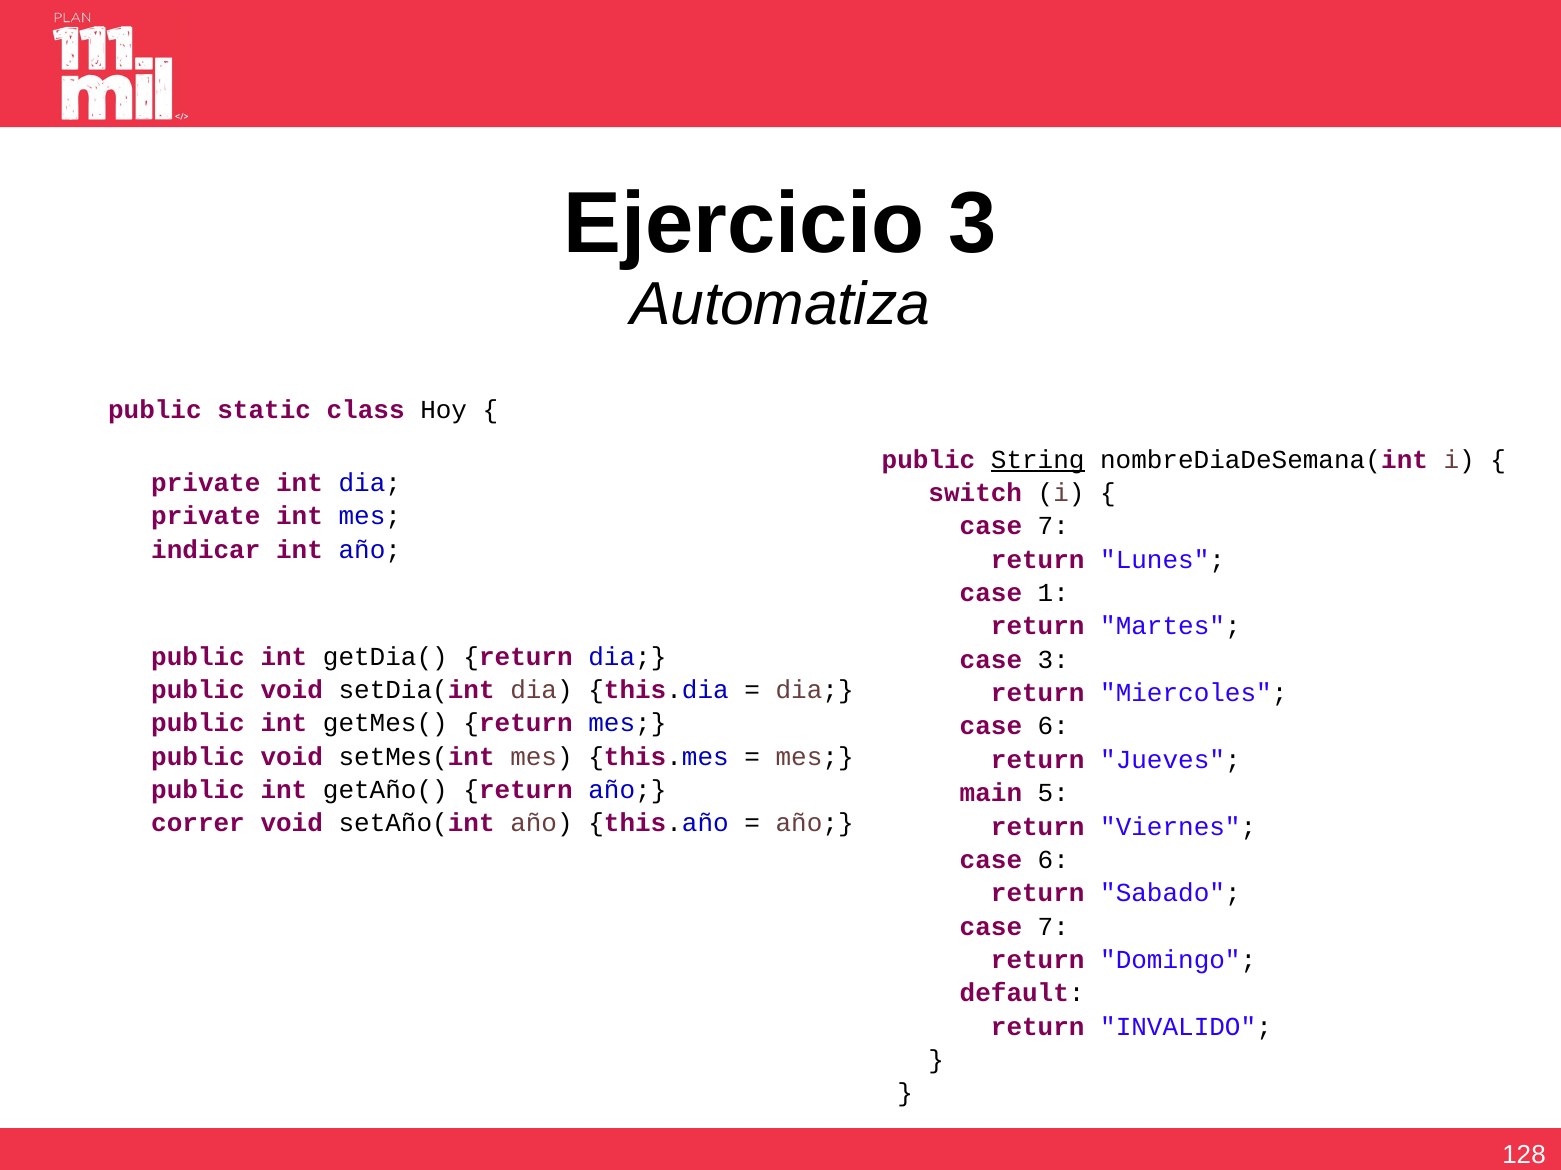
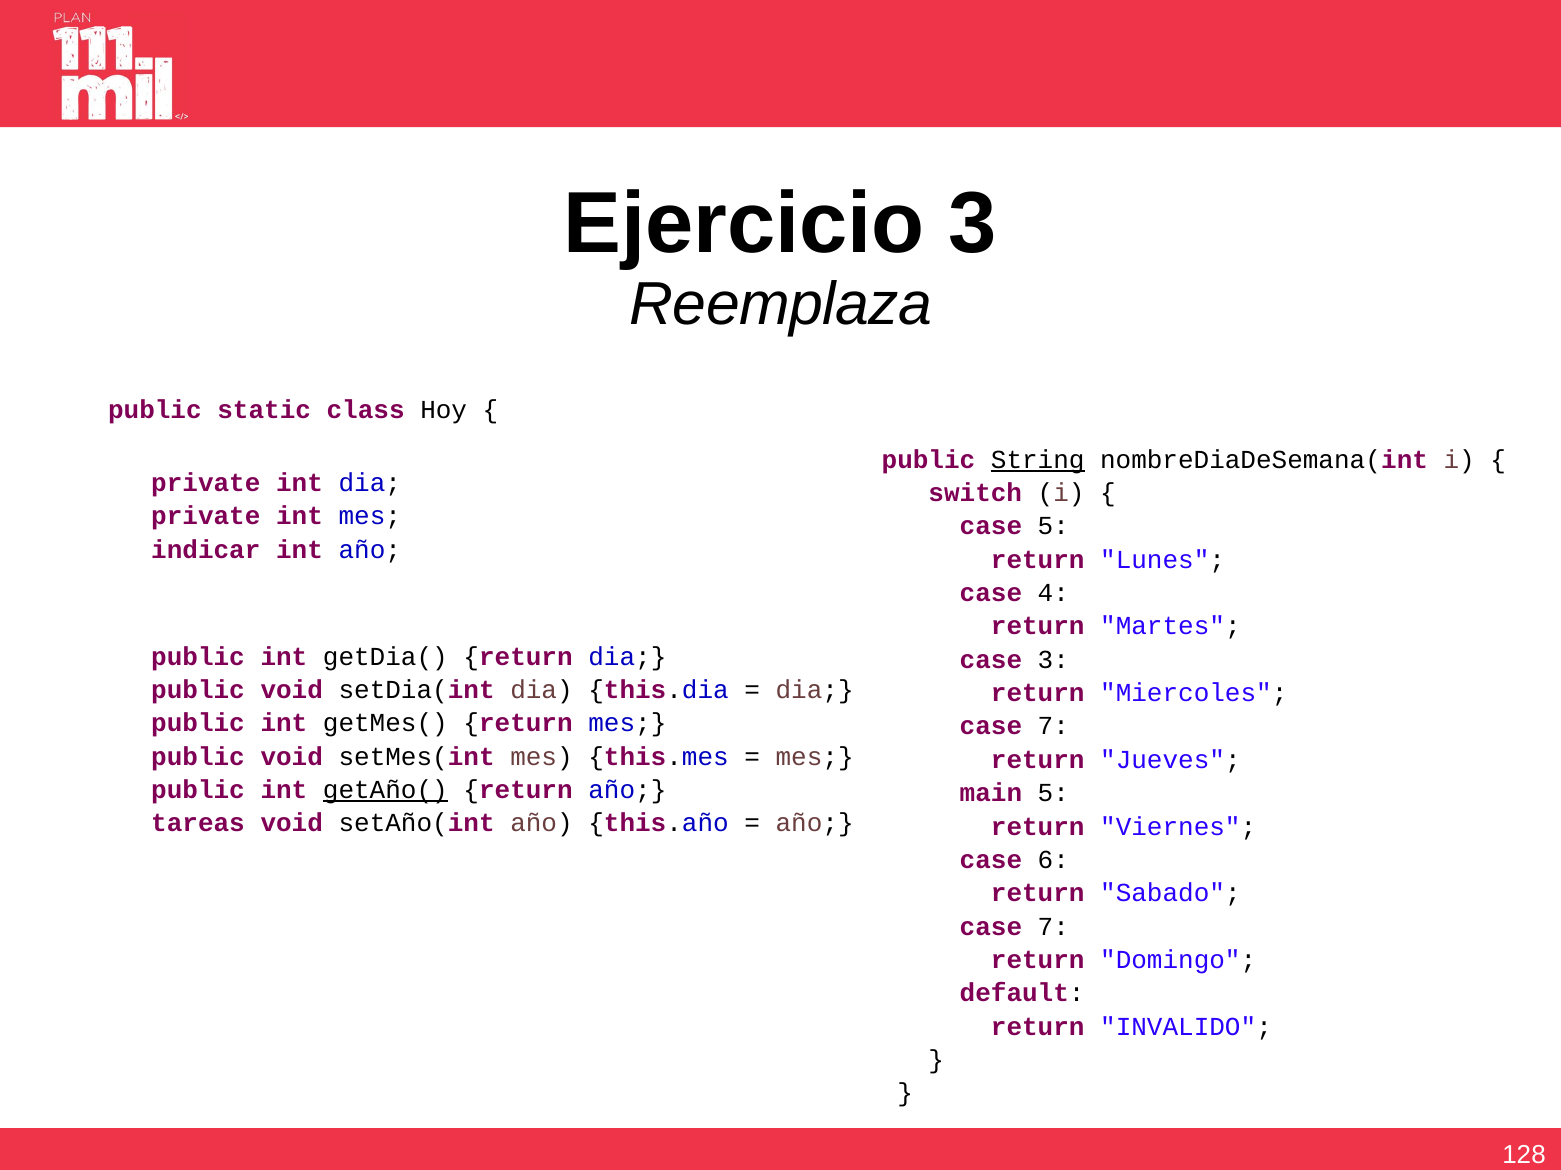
Automatiza: Automatiza -> Reemplaza
7 at (1053, 527): 7 -> 5
1: 1 -> 4
6 at (1053, 727): 6 -> 7
getAño( underline: none -> present
correr: correr -> tareas
